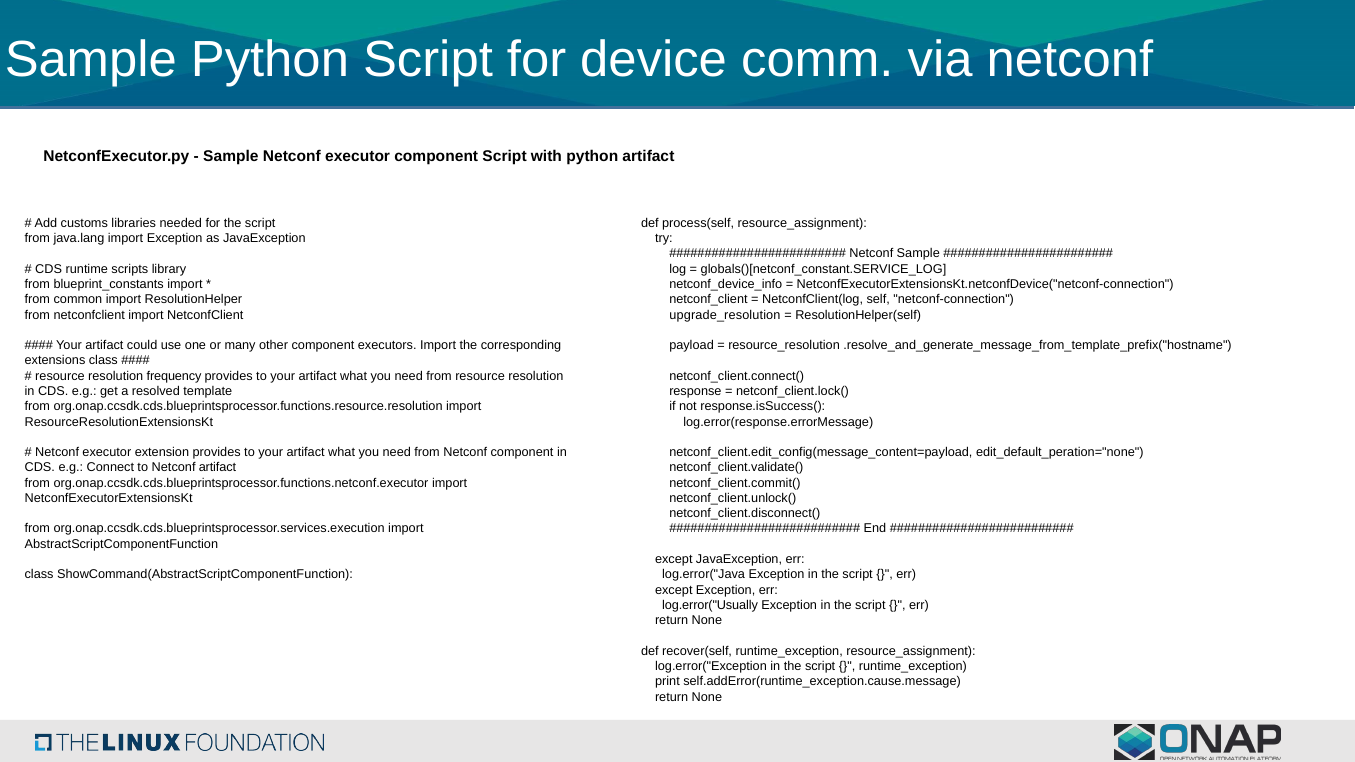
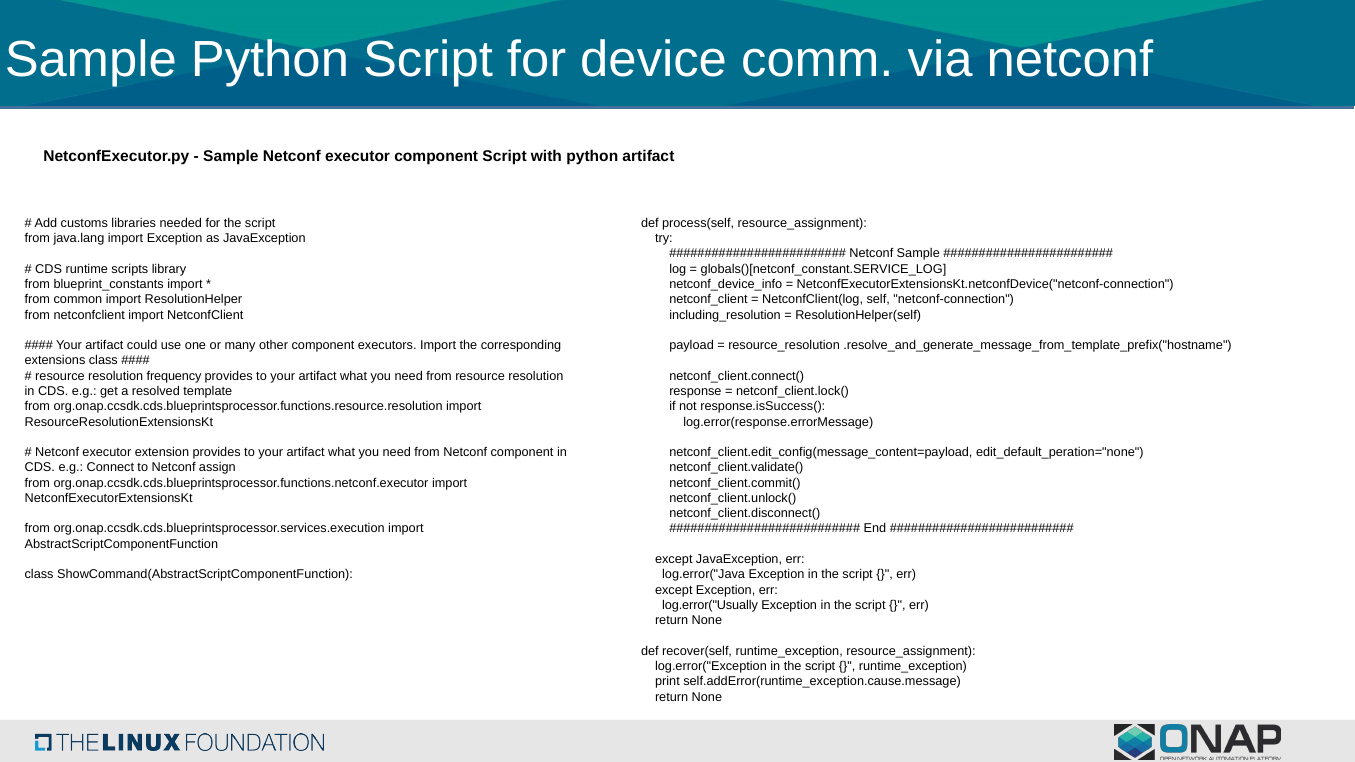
upgrade_resolution: upgrade_resolution -> including_resolution
Netconf artifact: artifact -> assign
